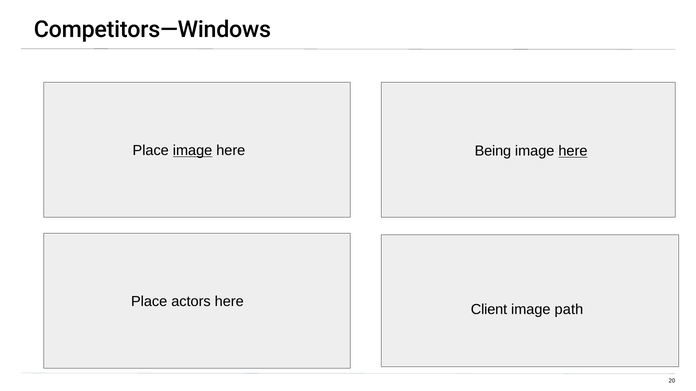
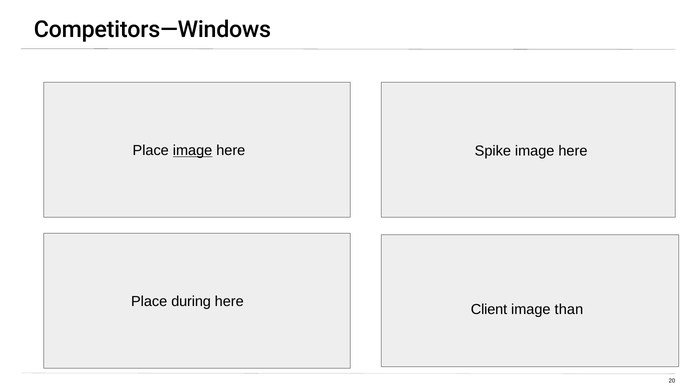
Being: Being -> Spike
here at (573, 151) underline: present -> none
actors: actors -> during
path: path -> than
